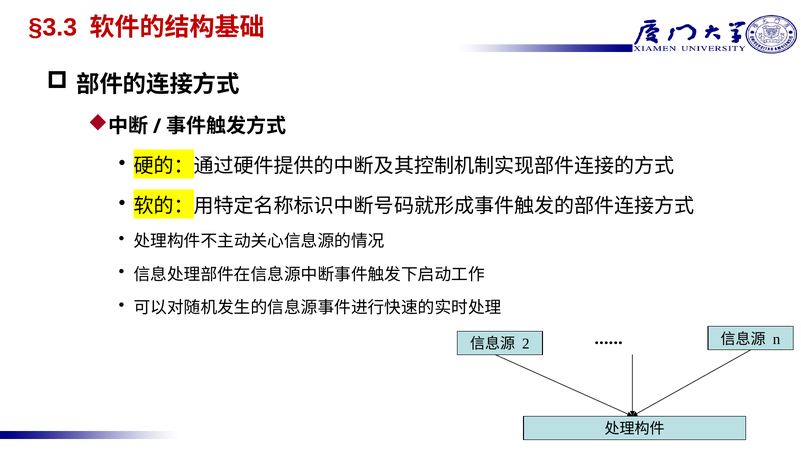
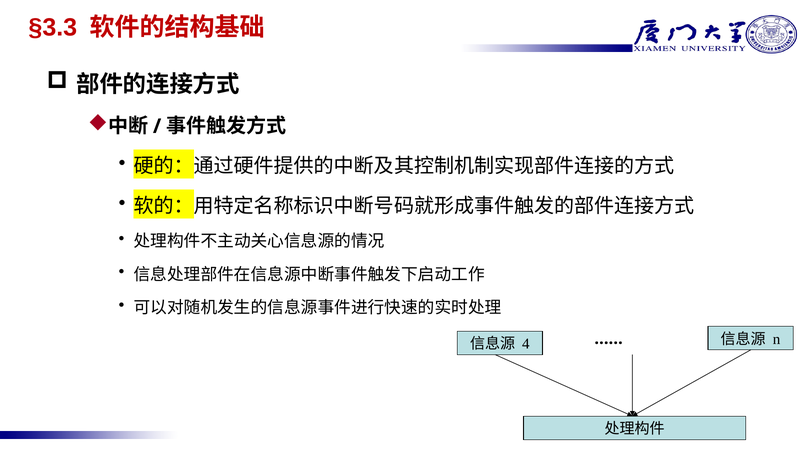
2: 2 -> 4
